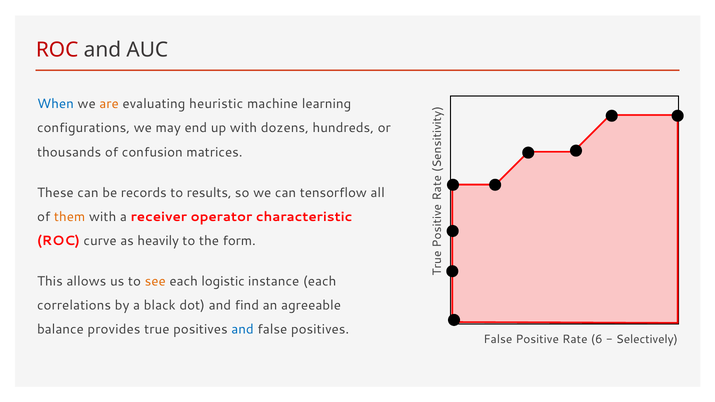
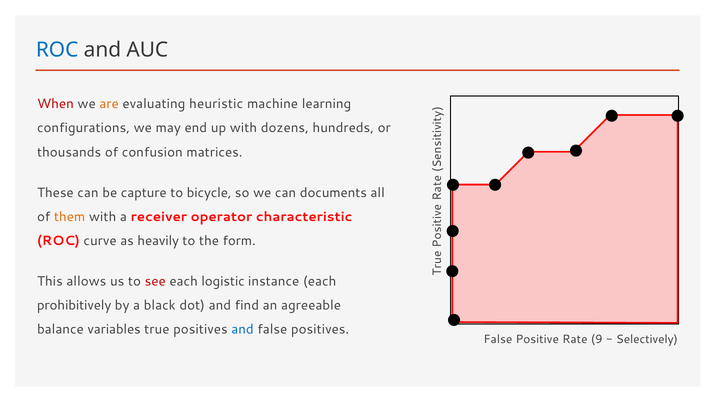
ROC at (57, 50) colour: red -> blue
When colour: blue -> red
records: records -> capture
results: results -> bicycle
tensorflow: tensorflow -> documents
see colour: orange -> red
correlations: correlations -> prohibitively
provides: provides -> variables
6: 6 -> 9
